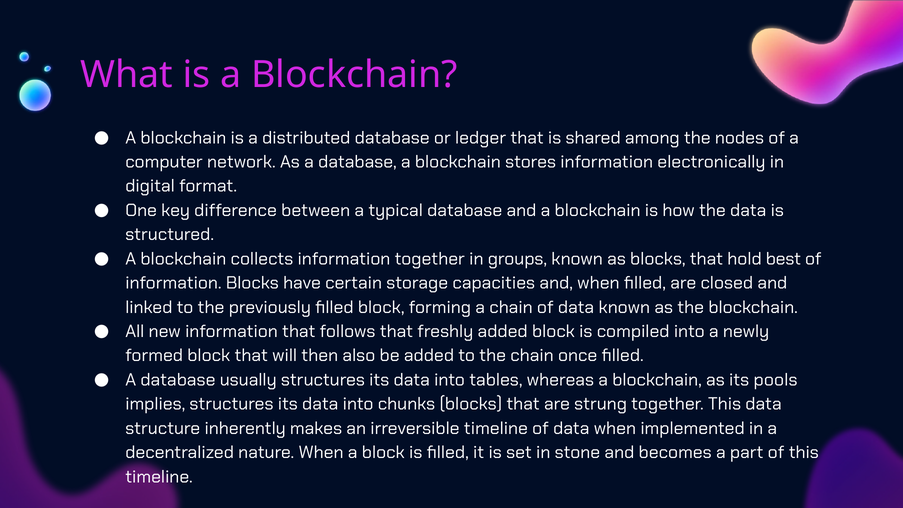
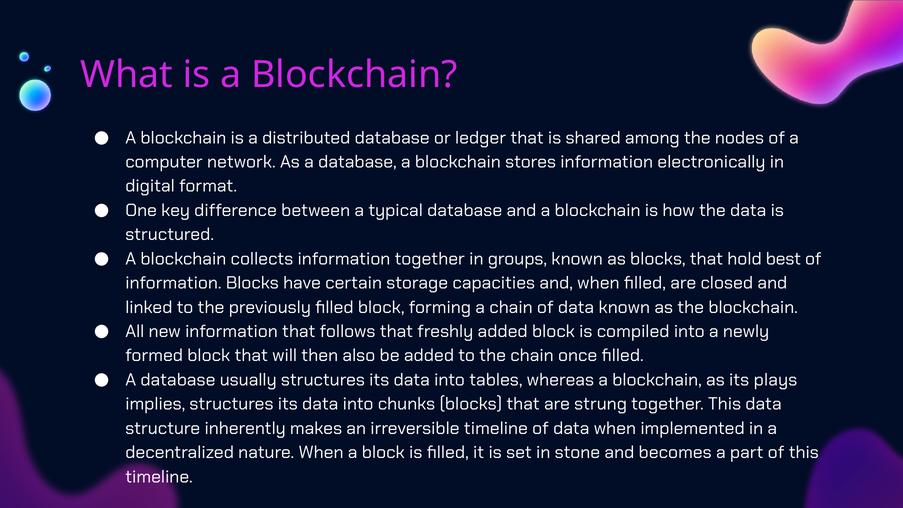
pools: pools -> plays
